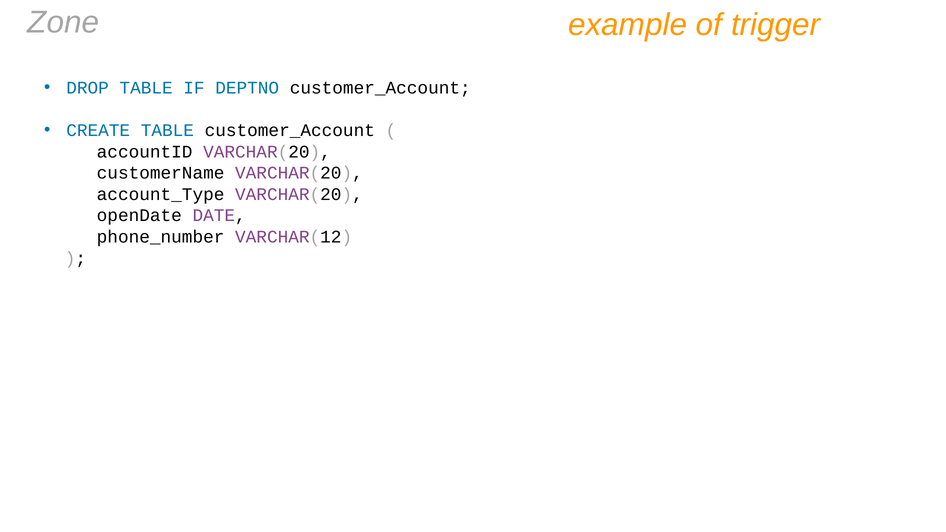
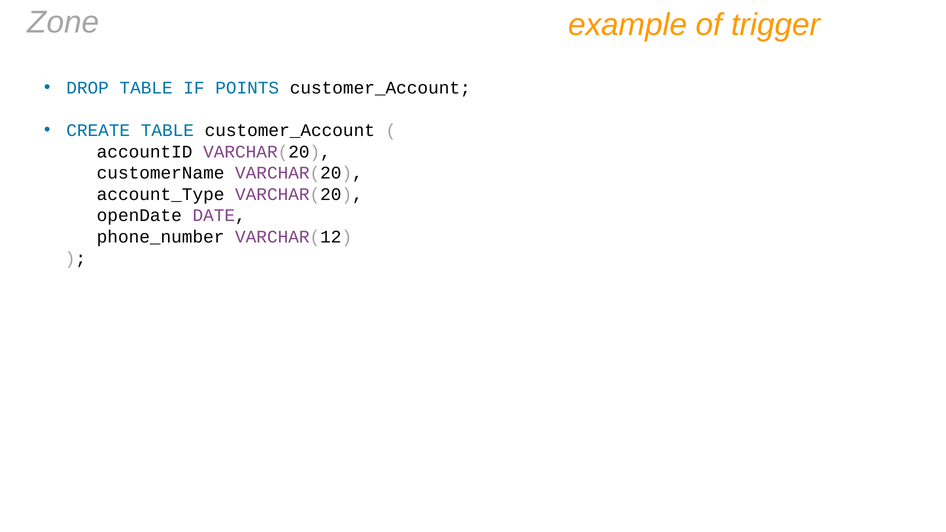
DEPTNO: DEPTNO -> POINTS
